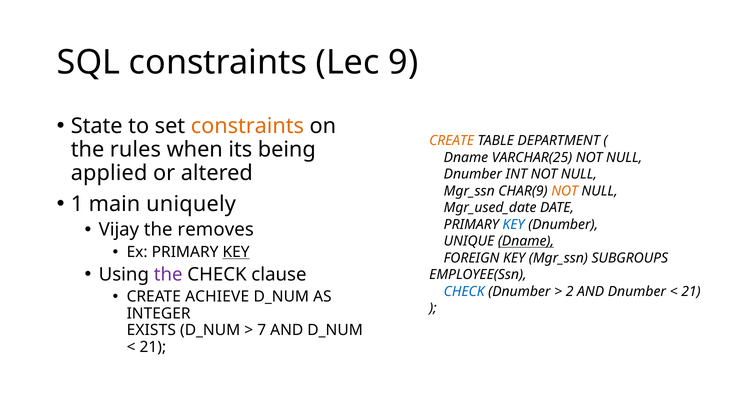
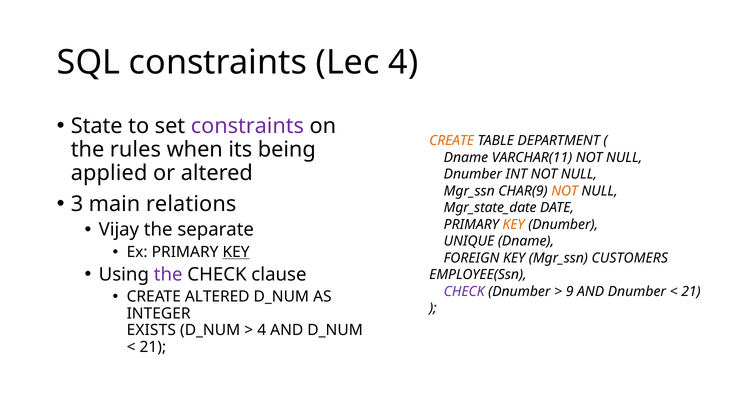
Lec 9: 9 -> 4
constraints at (247, 126) colour: orange -> purple
VARCHAR(25: VARCHAR(25 -> VARCHAR(11
1: 1 -> 3
uniquely: uniquely -> relations
Mgr_used_date: Mgr_used_date -> Mgr_state_date
removes: removes -> separate
KEY at (514, 225) colour: blue -> orange
Dname at (526, 241) underline: present -> none
SUBGROUPS: SUBGROUPS -> CUSTOMERS
CHECK at (464, 292) colour: blue -> purple
2: 2 -> 9
CREATE ACHIEVE: ACHIEVE -> ALTERED
7 at (262, 330): 7 -> 4
